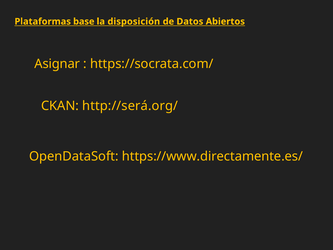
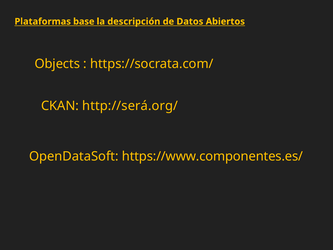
disposición: disposición -> descripción
Asignar: Asignar -> Objects
https://www.directamente.es/: https://www.directamente.es/ -> https://www.componentes.es/
